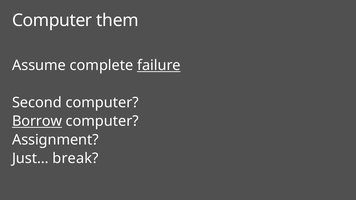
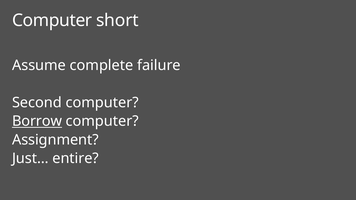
them: them -> short
failure underline: present -> none
break: break -> entire
